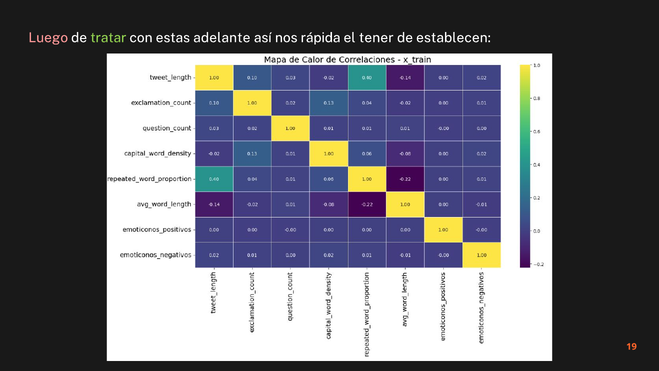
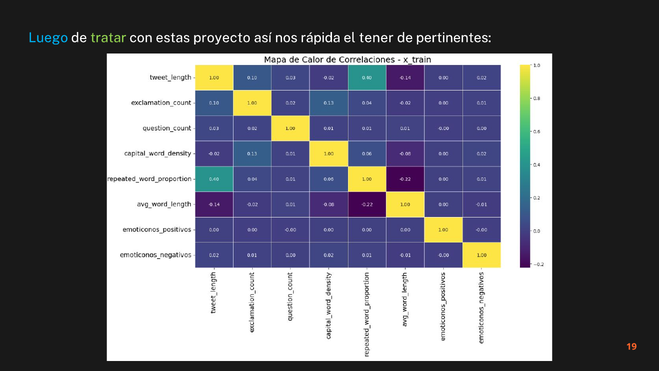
Luego colour: pink -> light blue
adelante: adelante -> proyecto
establecen: establecen -> pertinentes
